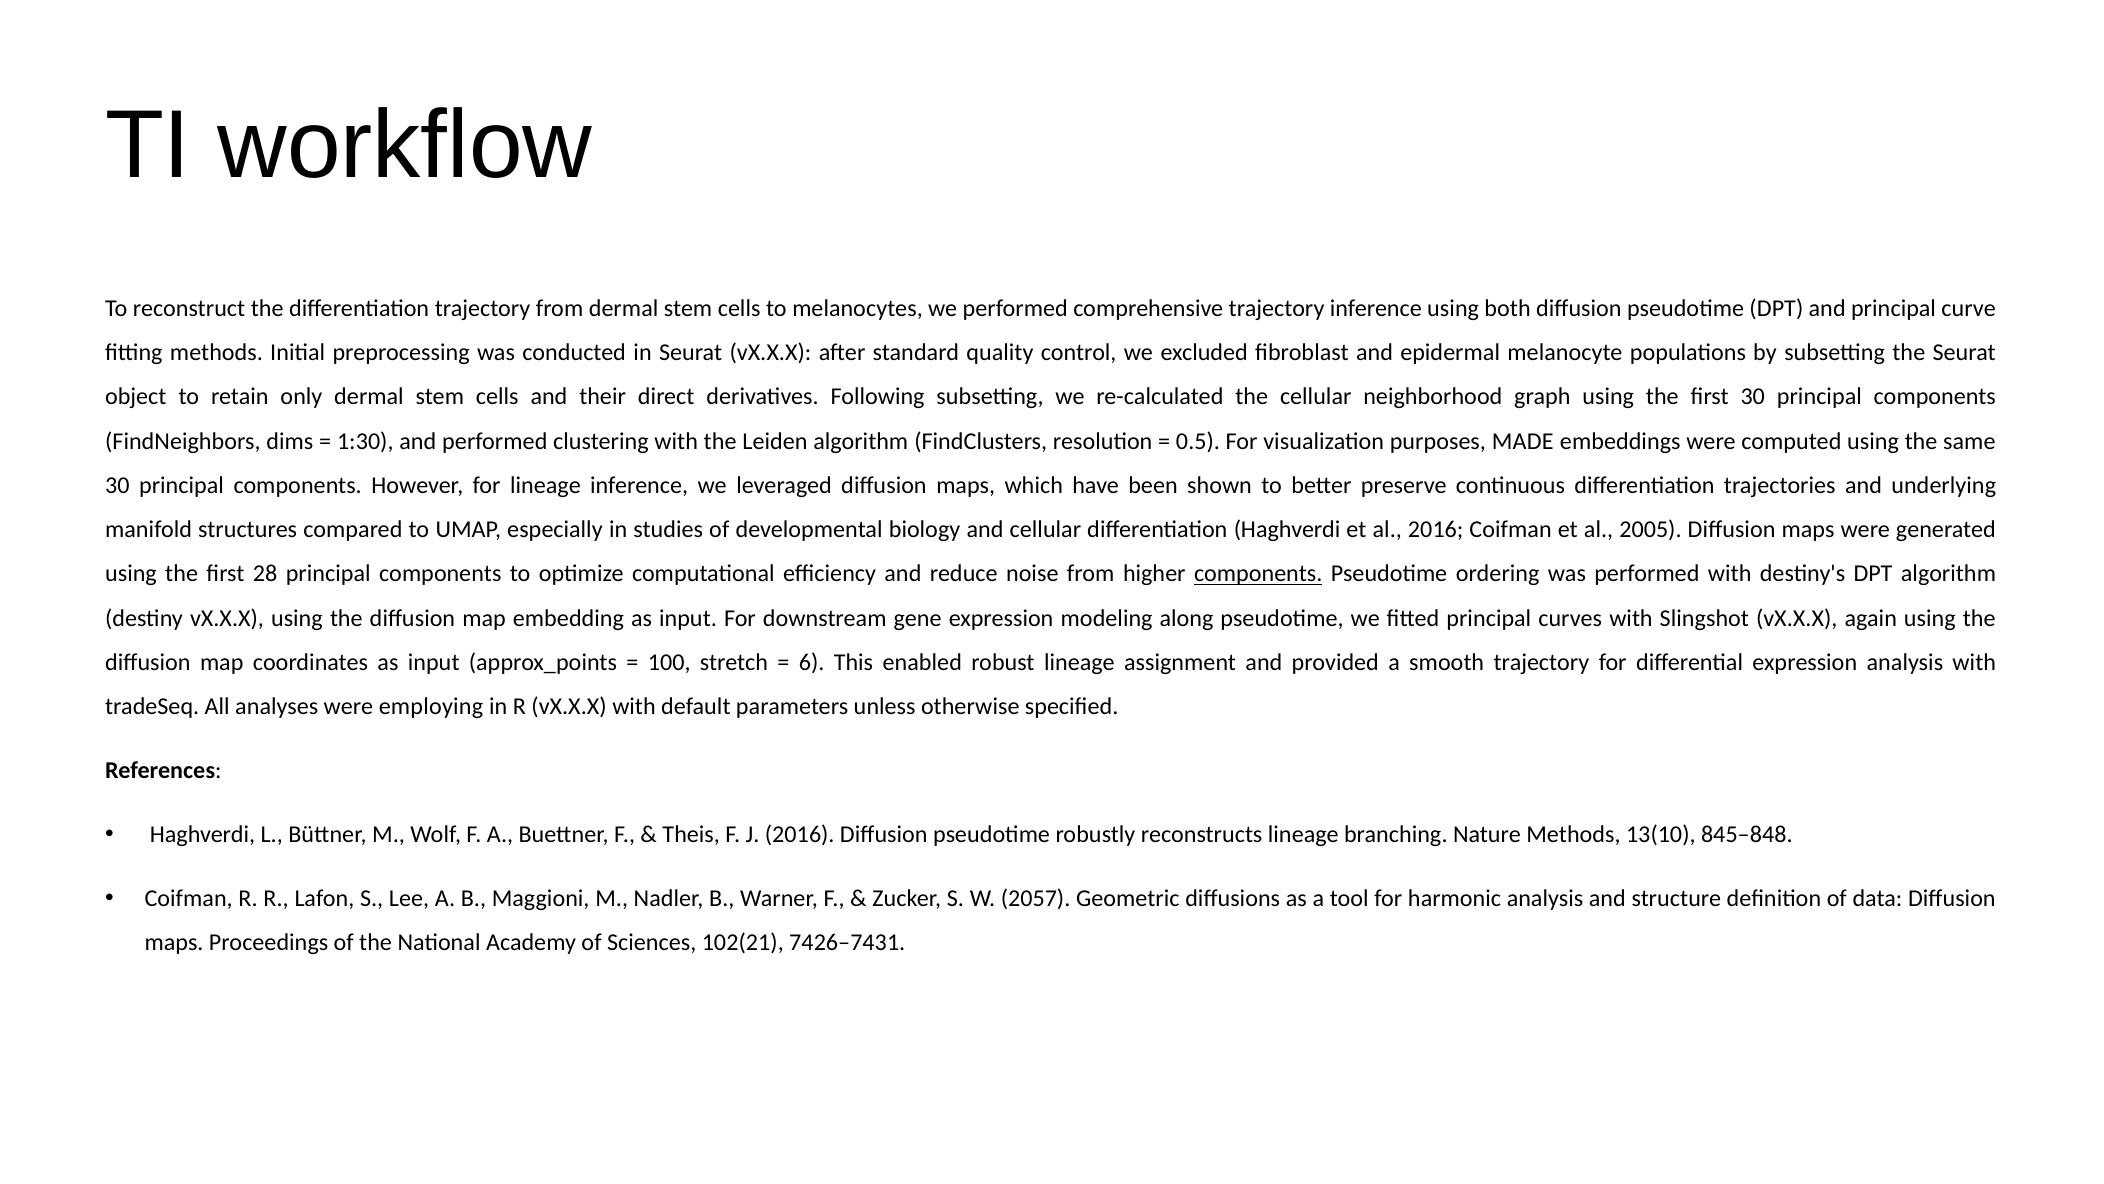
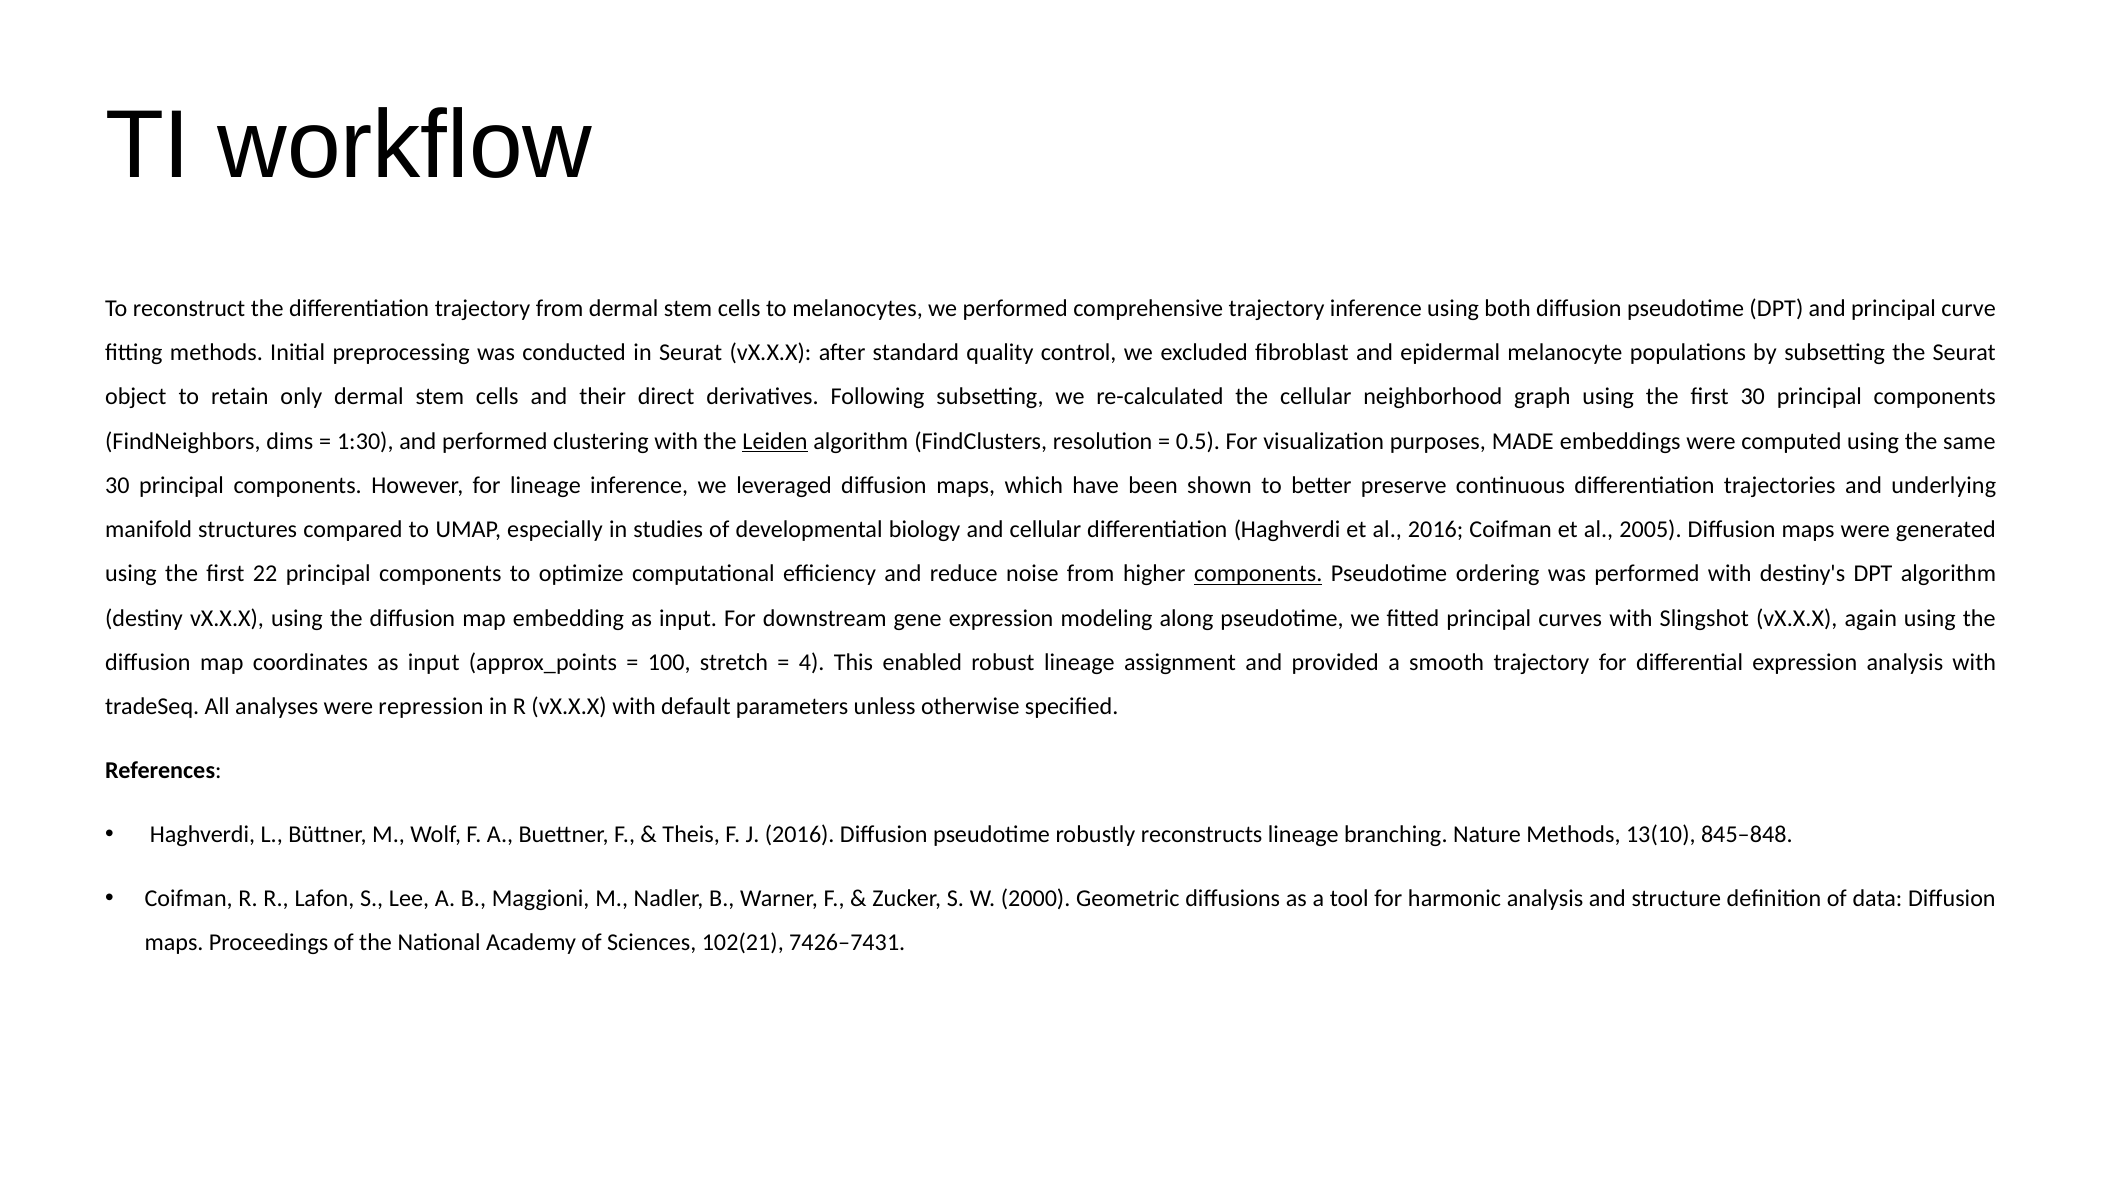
Leiden underline: none -> present
28: 28 -> 22
6: 6 -> 4
employing: employing -> repression
2057: 2057 -> 2000
